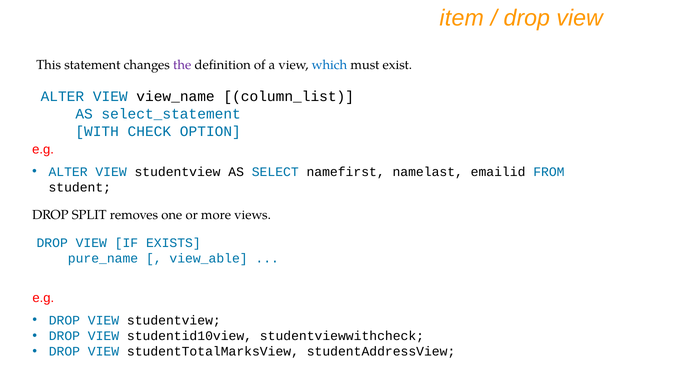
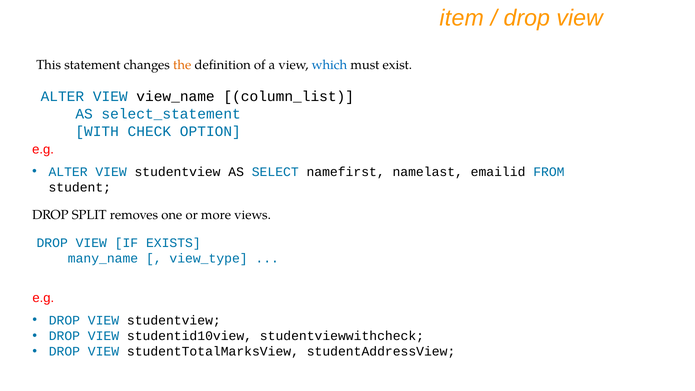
the colour: purple -> orange
pure_name: pure_name -> many_name
view_able: view_able -> view_type
